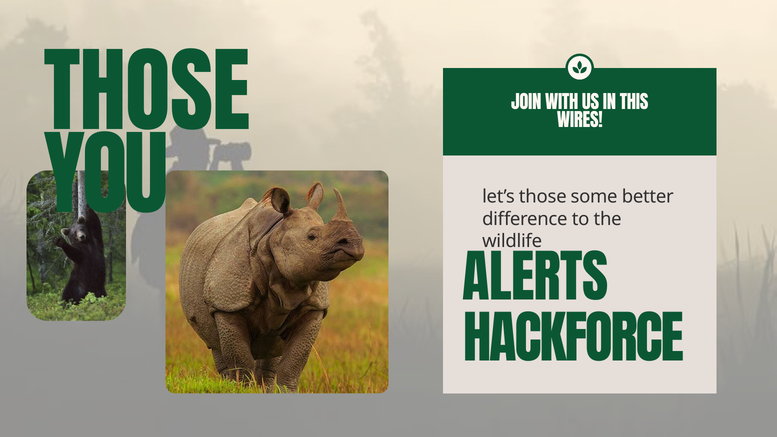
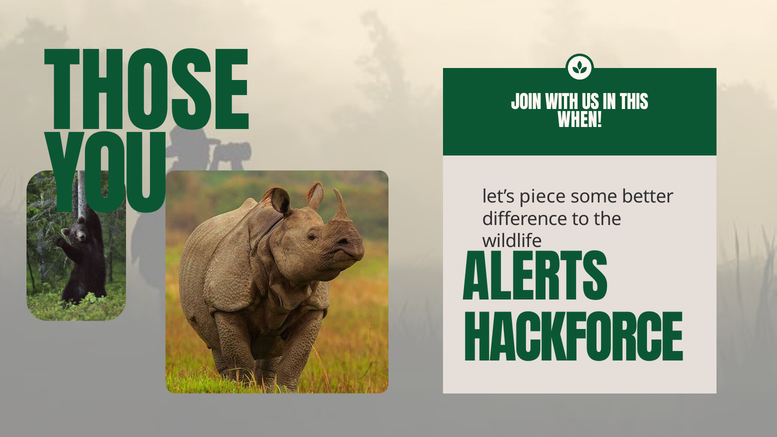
WIRES: WIRES -> WHEN
let’s those: those -> piece
